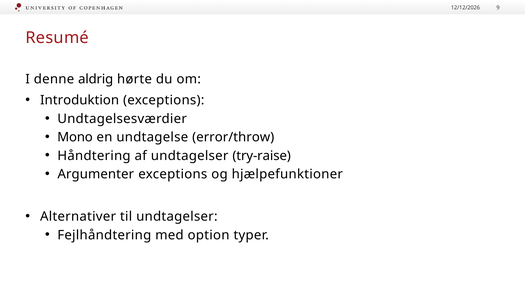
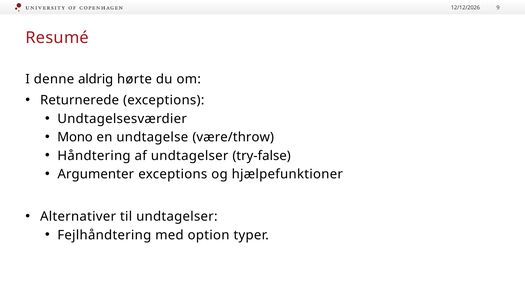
Introduktion: Introduktion -> Returnerede
error/throw: error/throw -> være/throw
try-raise: try-raise -> try-false
